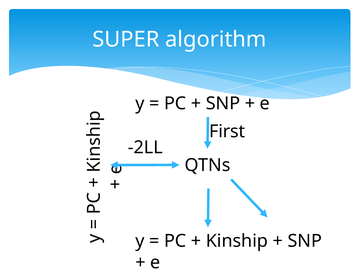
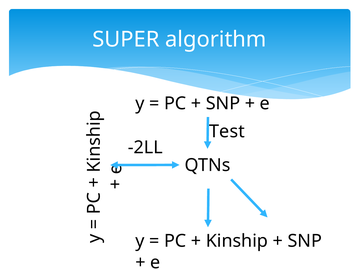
First: First -> Test
